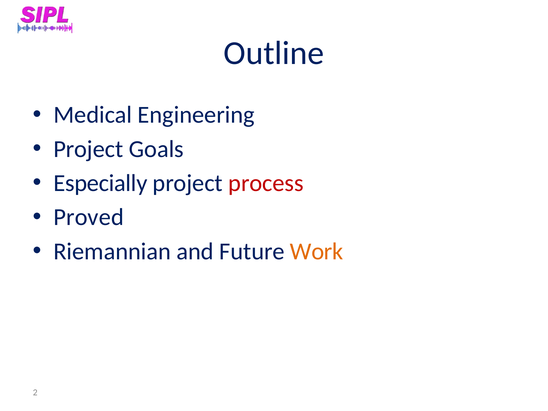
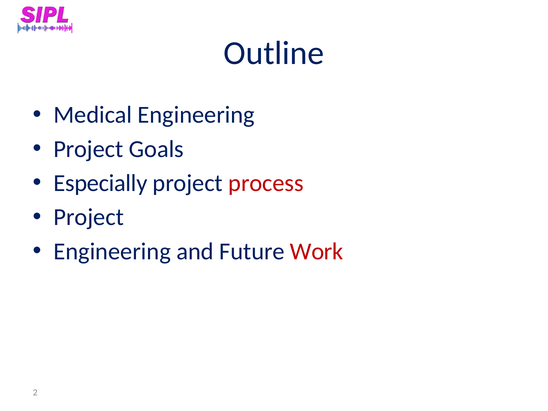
Proved at (89, 217): Proved -> Project
Riemannian at (112, 251): Riemannian -> Engineering
Work colour: orange -> red
